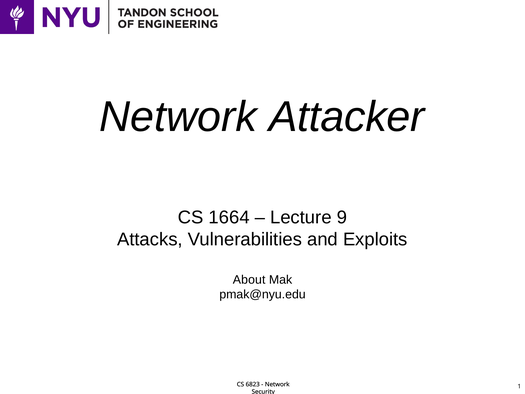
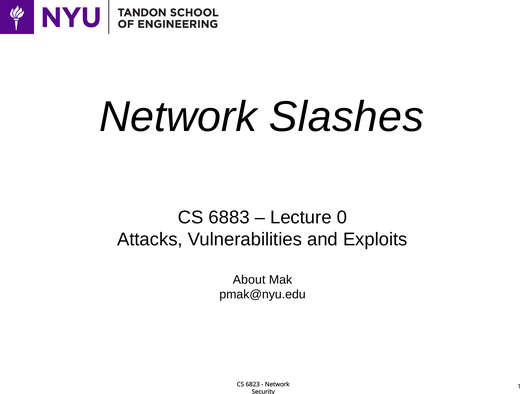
Attacker: Attacker -> Slashes
1664: 1664 -> 6883
9: 9 -> 0
